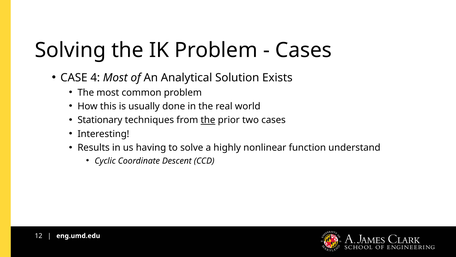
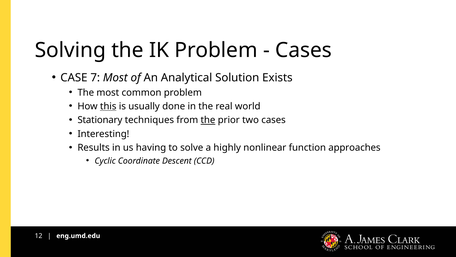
4: 4 -> 7
this underline: none -> present
understand: understand -> approaches
